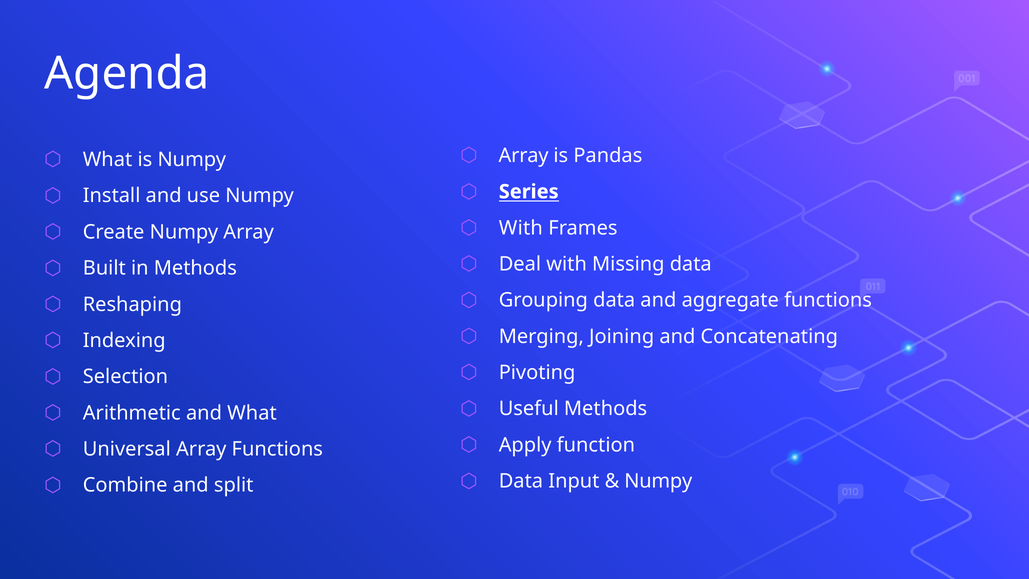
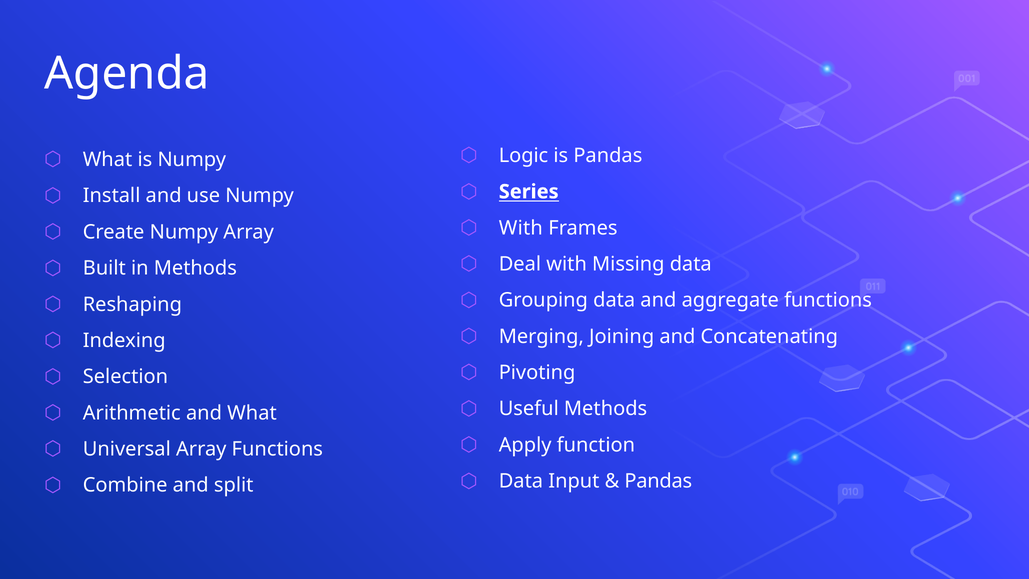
Array at (524, 155): Array -> Logic
Numpy at (658, 481): Numpy -> Pandas
